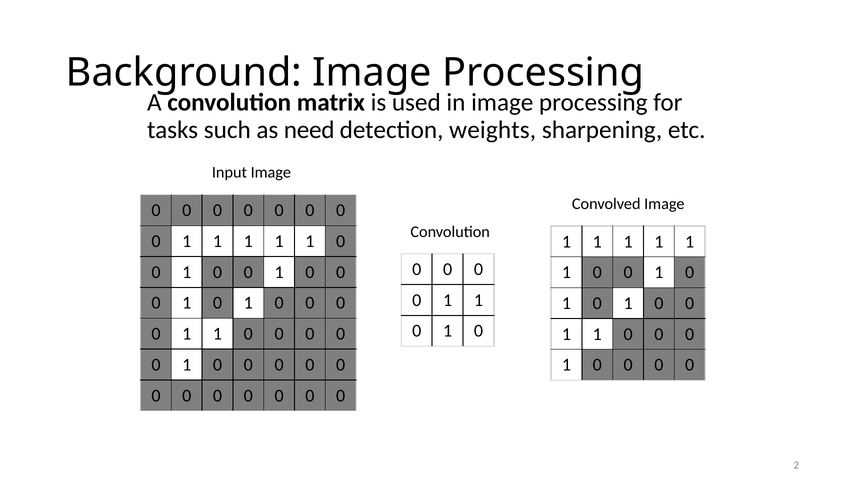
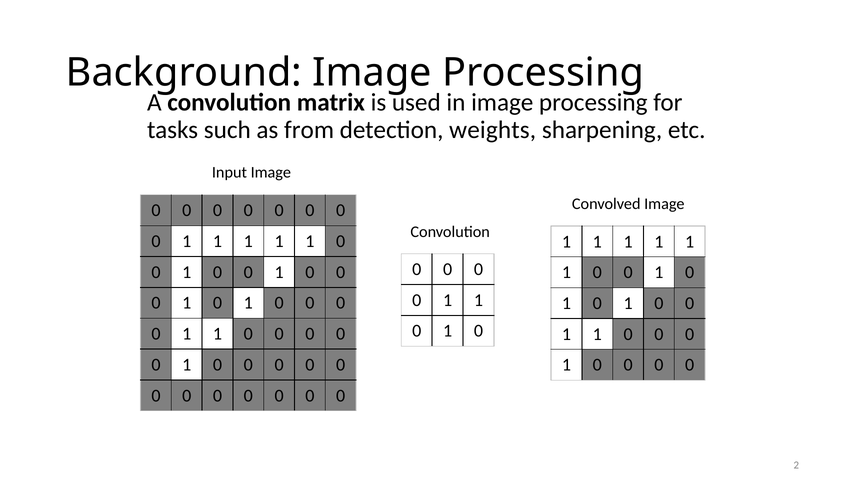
need: need -> from
